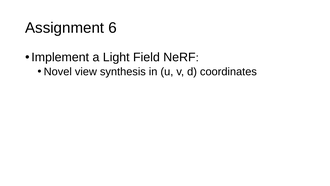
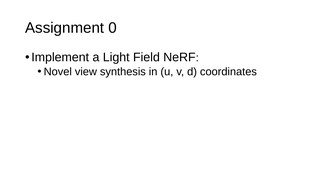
6: 6 -> 0
